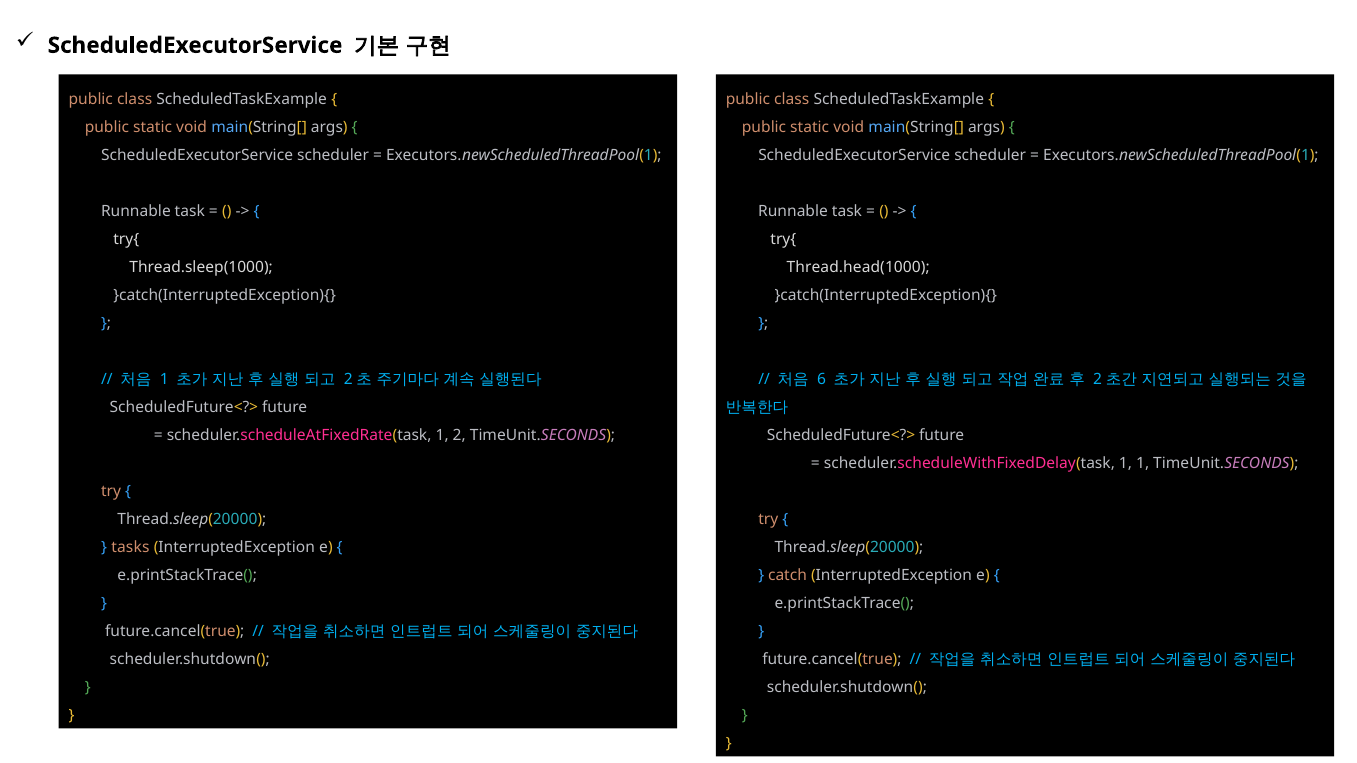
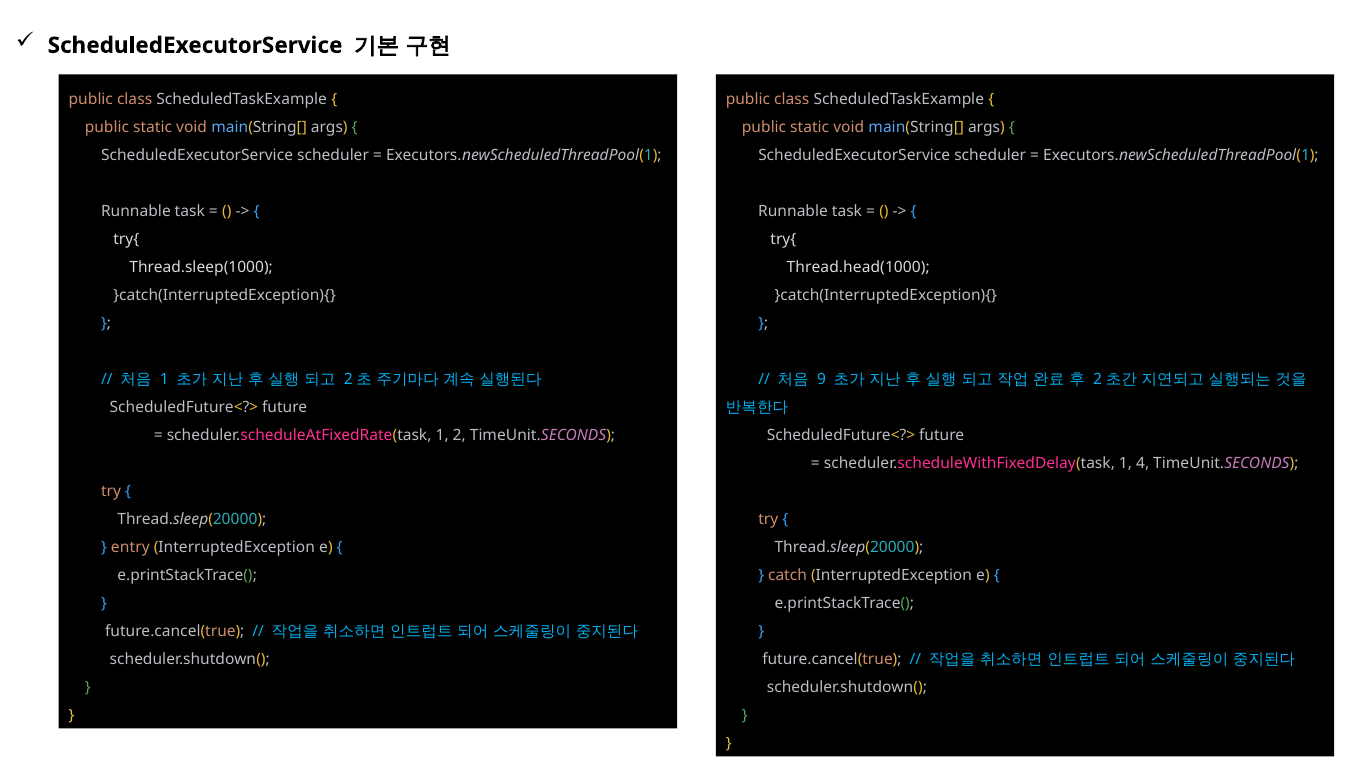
6: 6 -> 9
1 1: 1 -> 4
tasks: tasks -> entry
